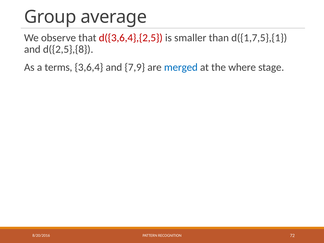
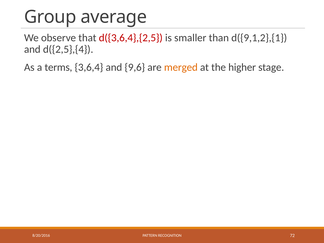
d({1,7,5},{1: d({1,7,5},{1 -> d({9,1,2},{1
d({2,5},{8: d({2,5},{8 -> d({2,5},{4
7,9: 7,9 -> 9,6
merged colour: blue -> orange
where: where -> higher
